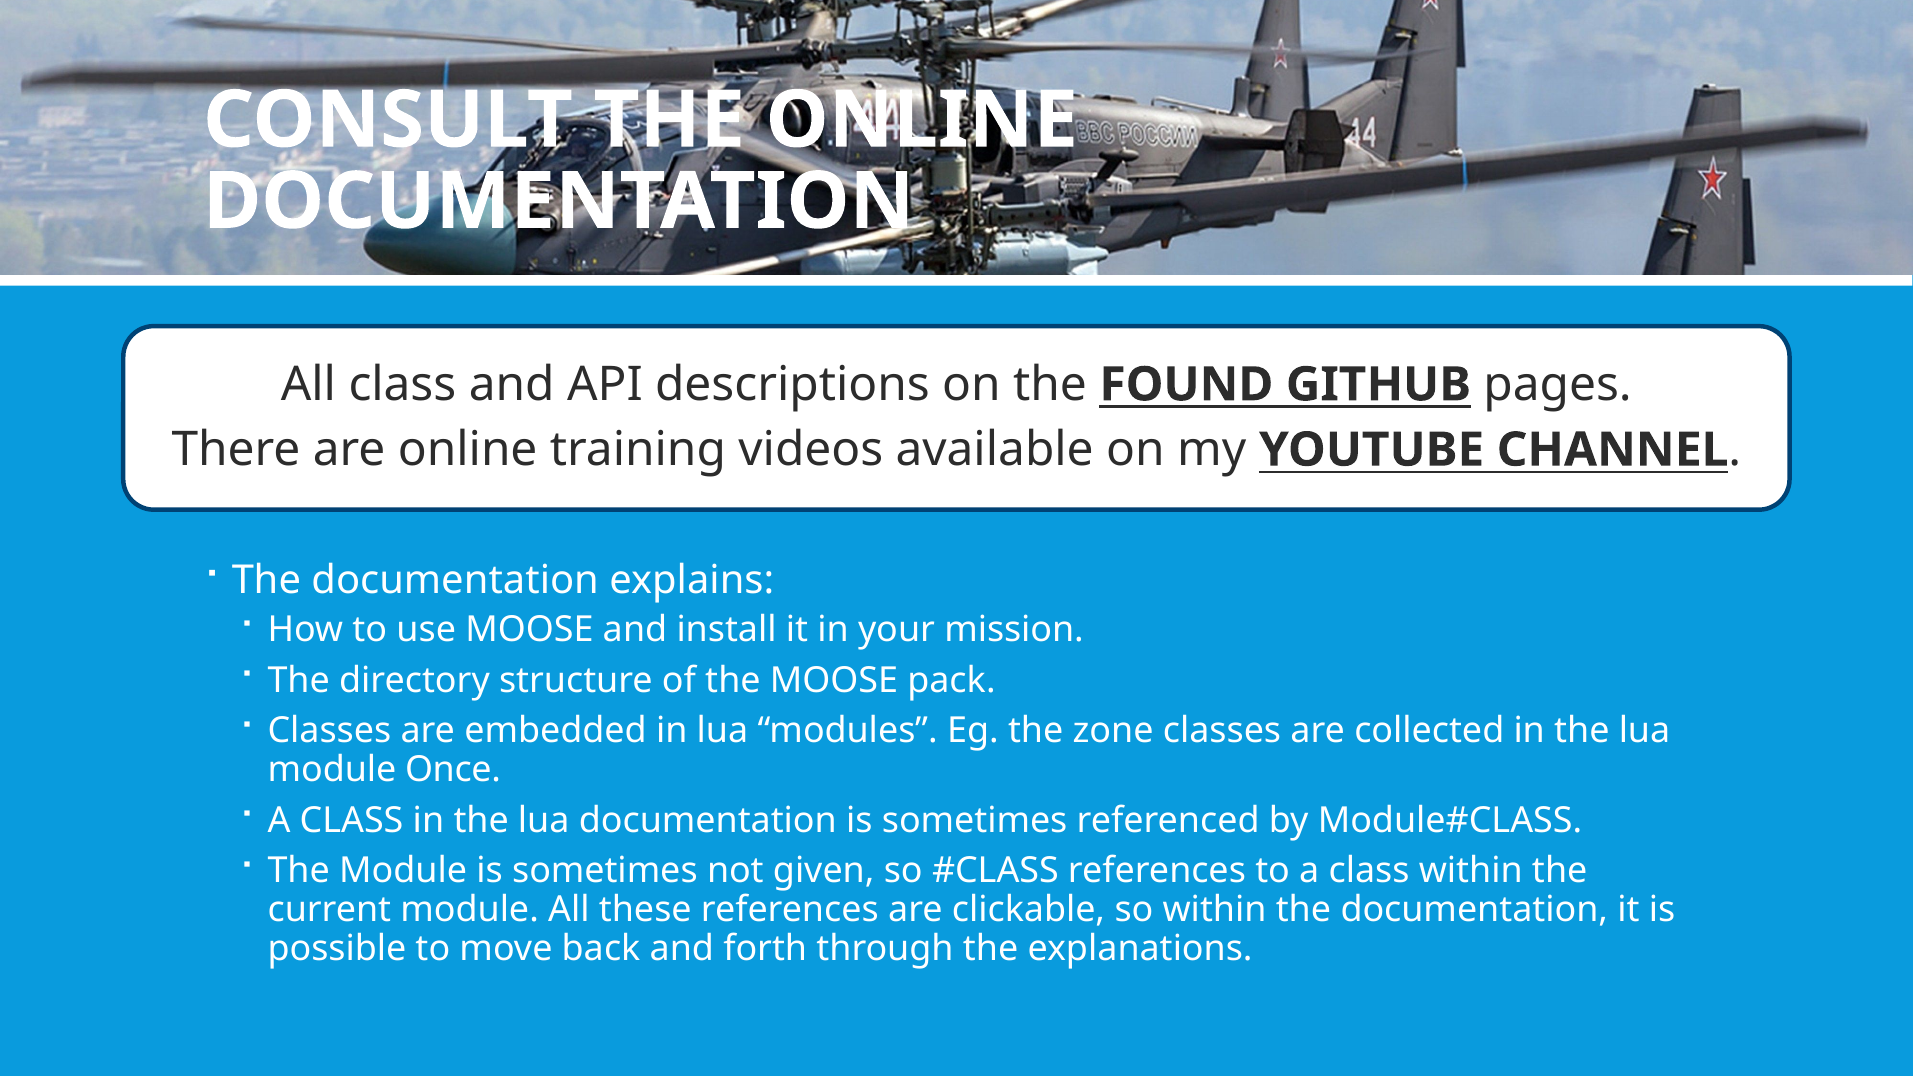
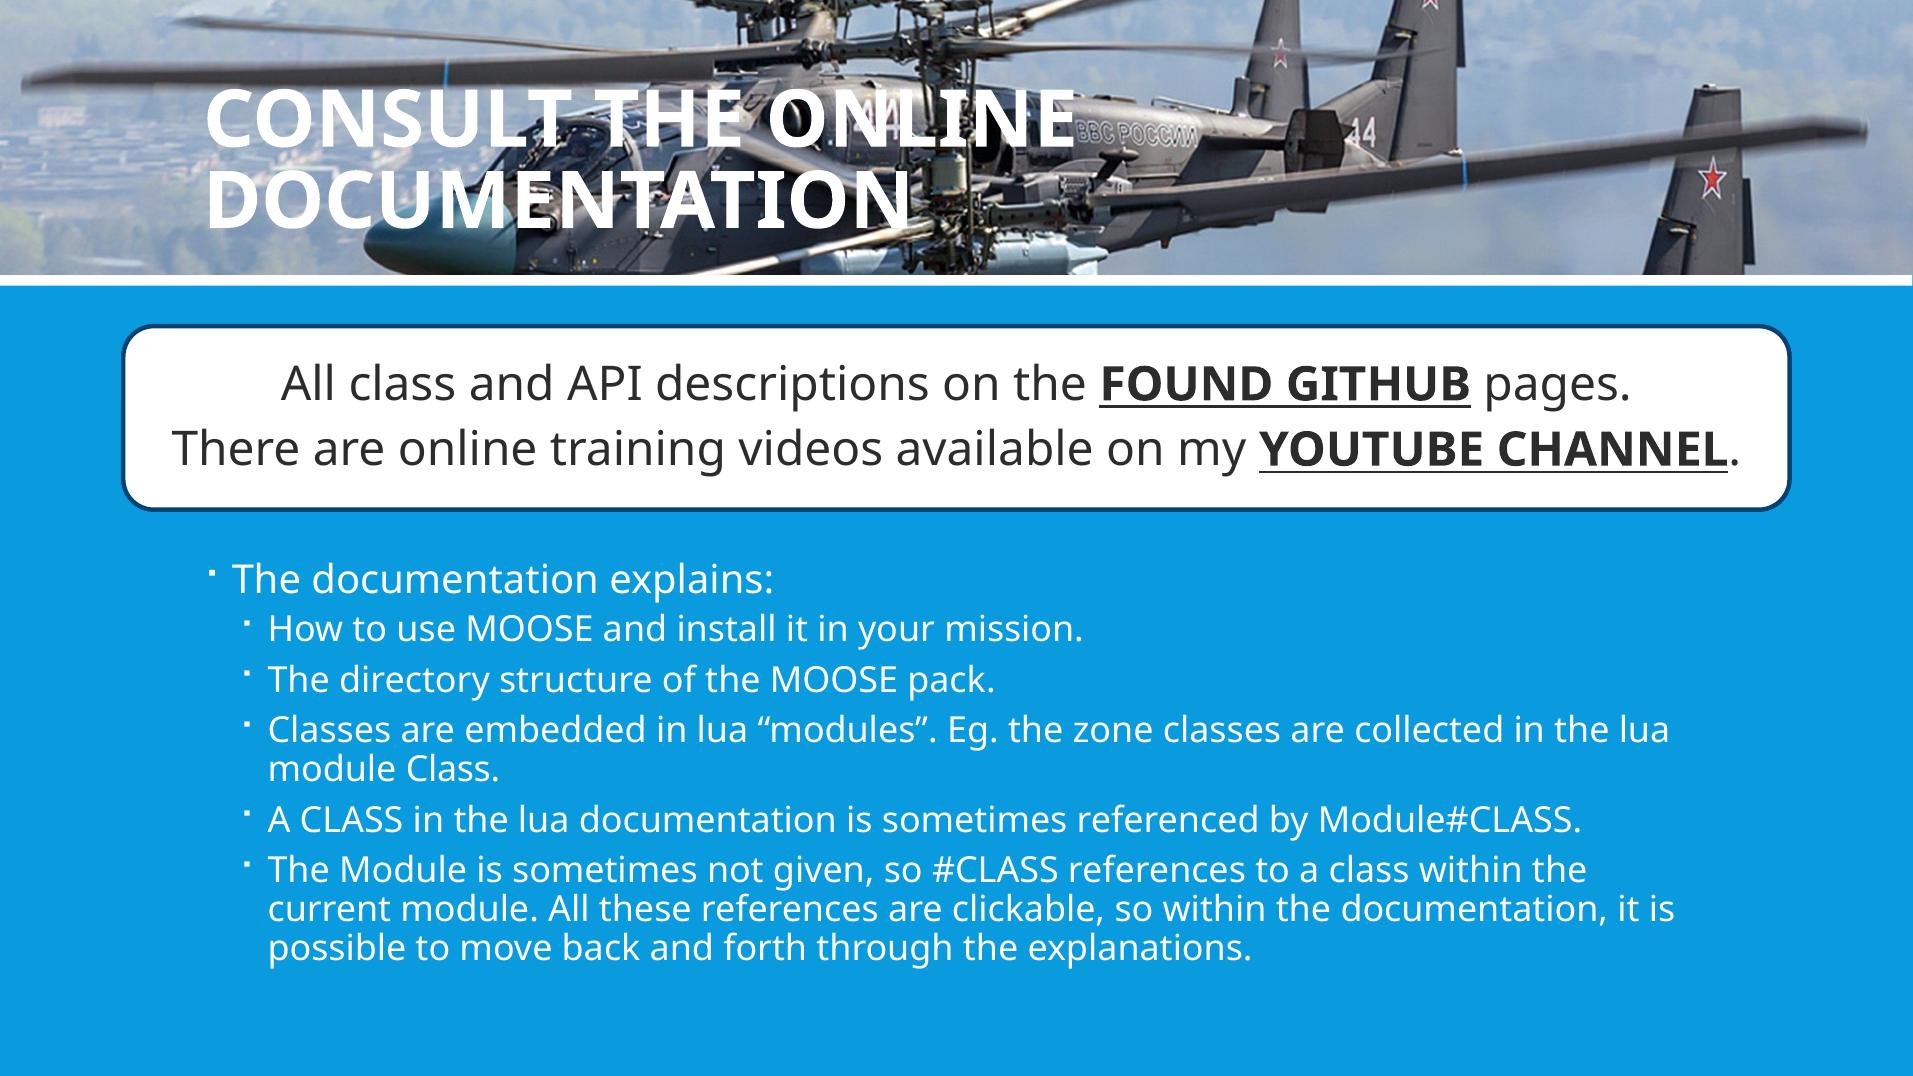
module Once: Once -> Class
